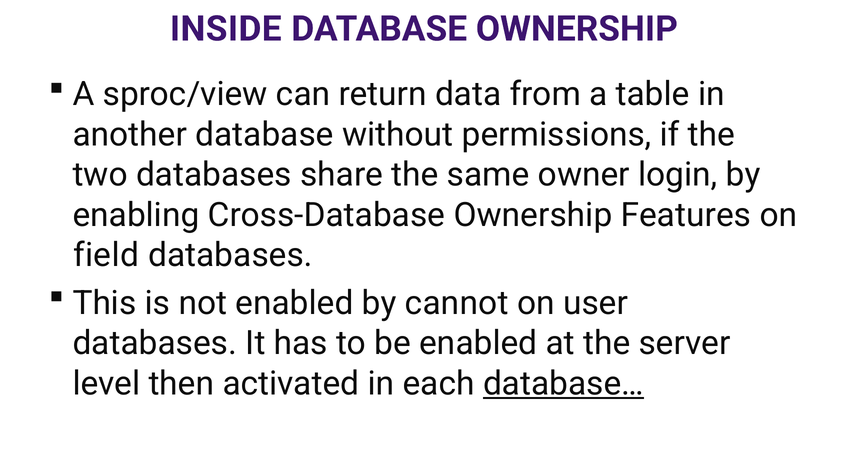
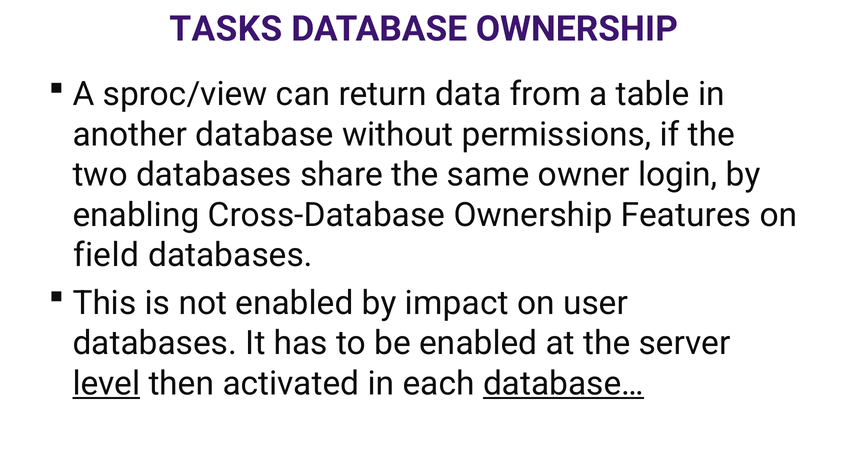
INSIDE: INSIDE -> TASKS
cannot: cannot -> impact
level underline: none -> present
